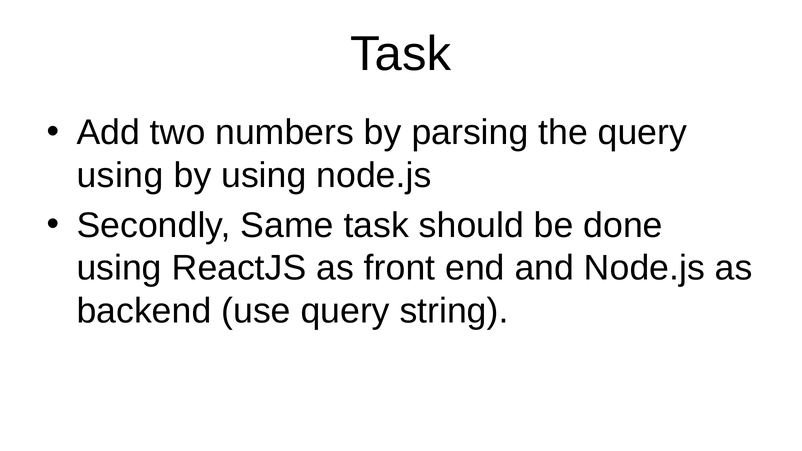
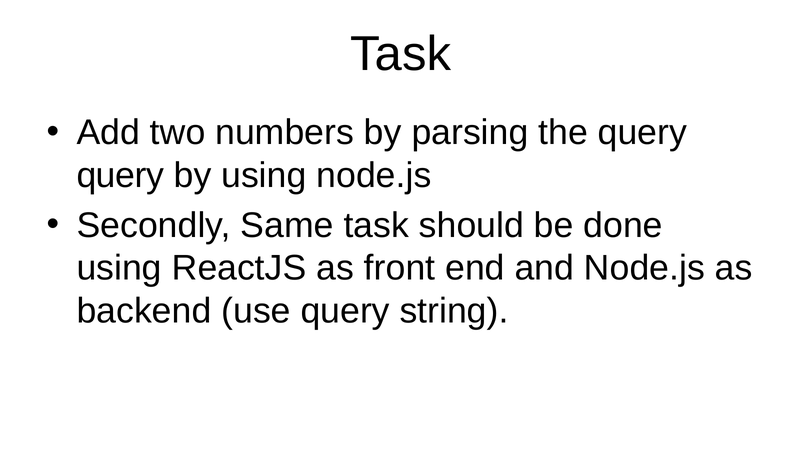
using at (120, 175): using -> query
